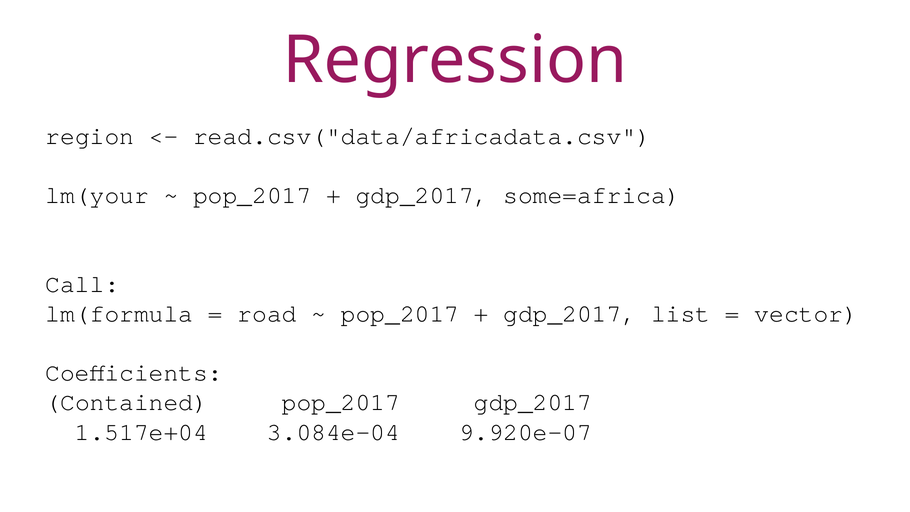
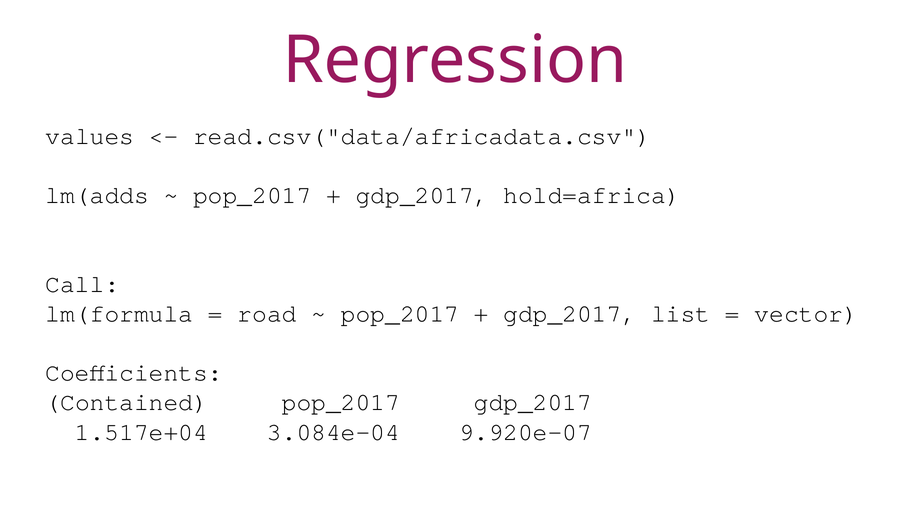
region: region -> values
lm(your: lm(your -> lm(adds
some=africa: some=africa -> hold=africa
